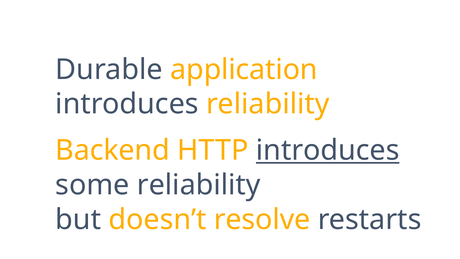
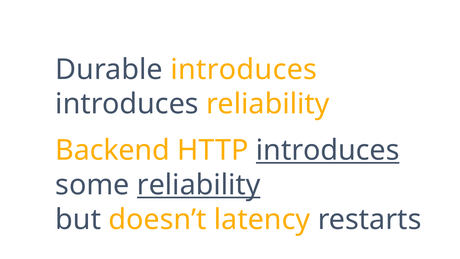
Durable application: application -> introduces
reliability at (199, 185) underline: none -> present
resolve: resolve -> latency
